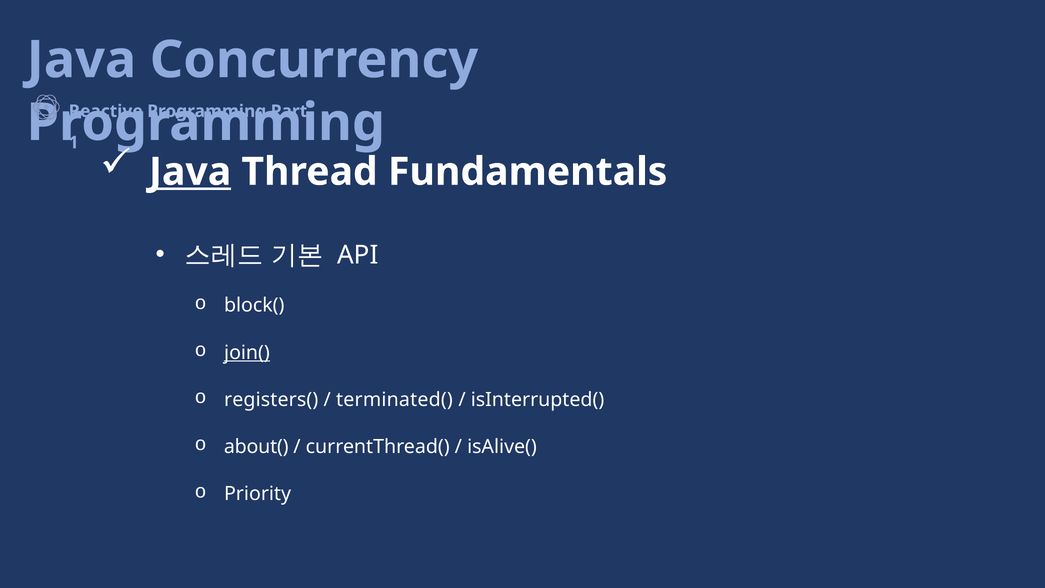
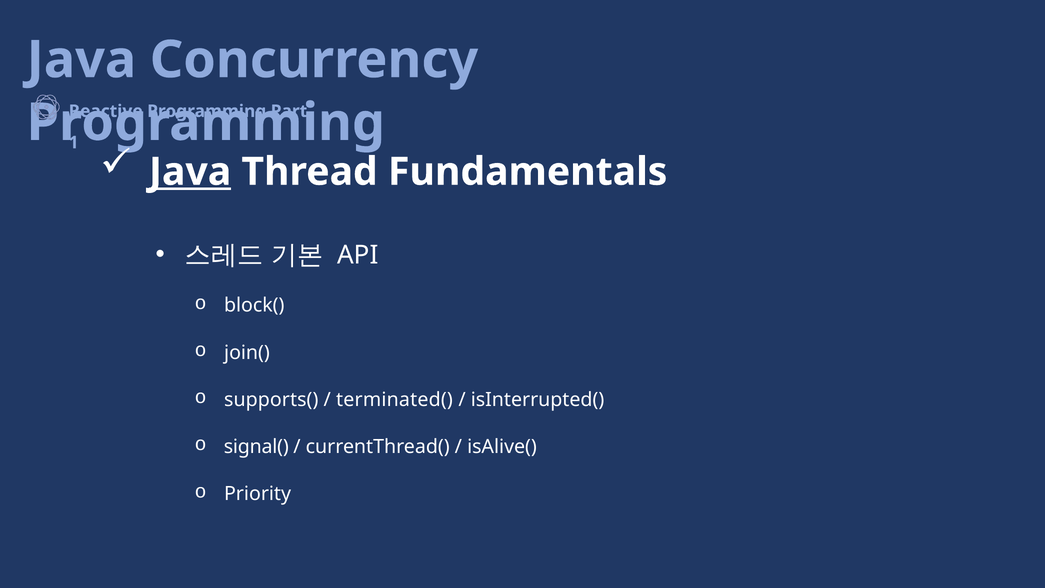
join( underline: present -> none
registers(: registers( -> supports(
about(: about( -> signal(
